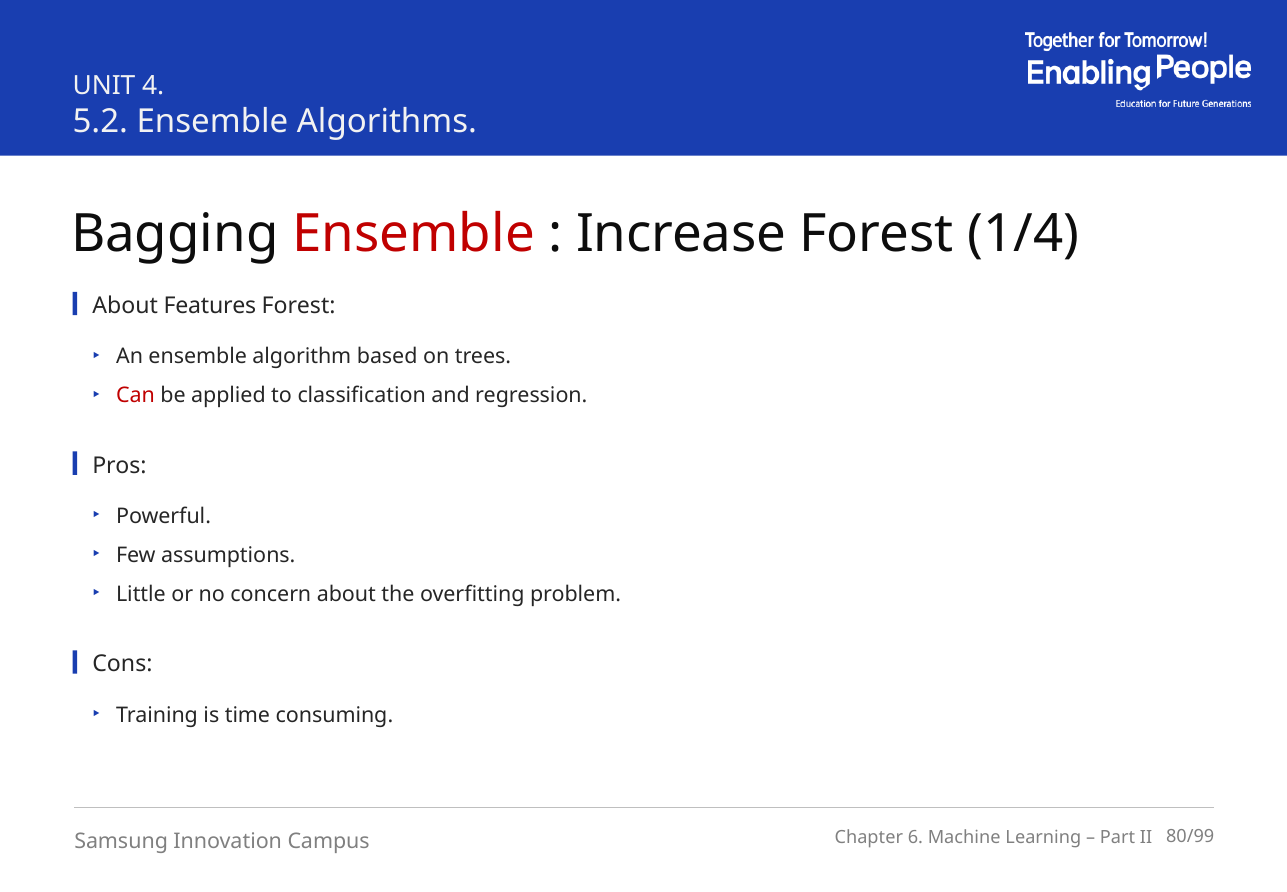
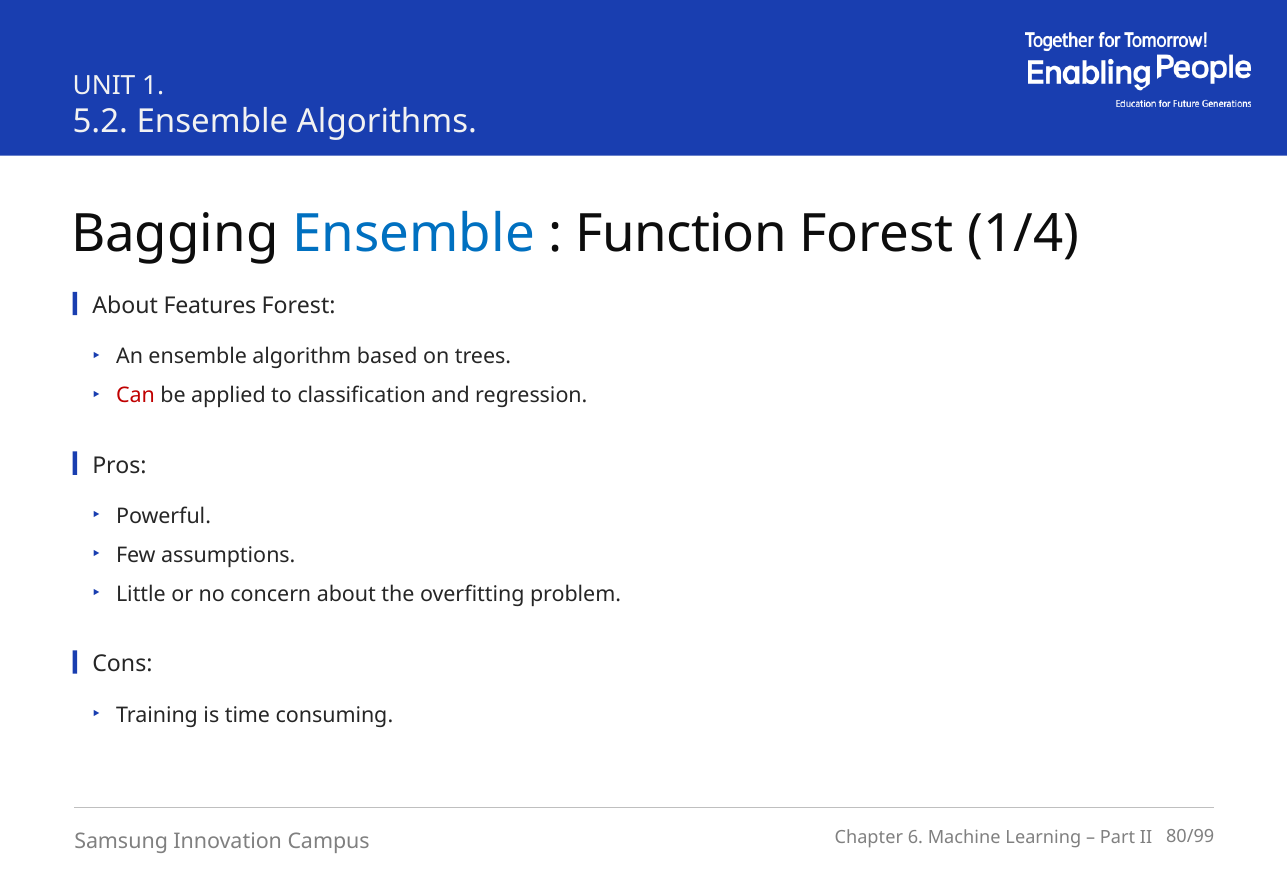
4: 4 -> 1
Ensemble at (414, 233) colour: red -> blue
Increase: Increase -> Function
